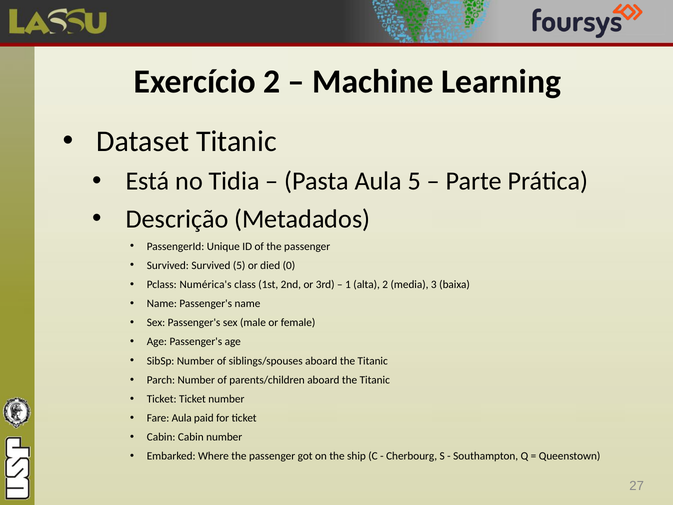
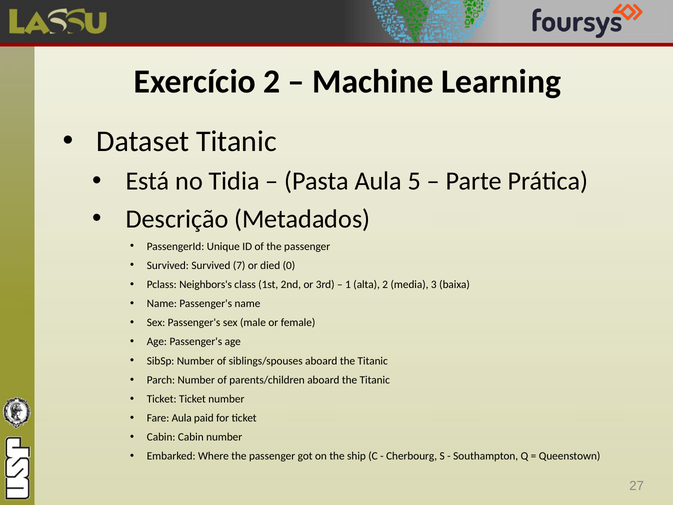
Survived 5: 5 -> 7
Numérica's: Numérica's -> Neighbors's
